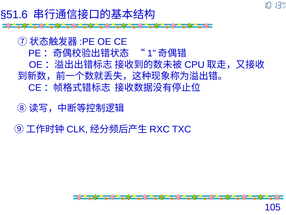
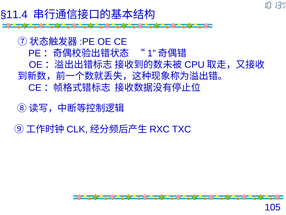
§51.6: §51.6 -> §11.4
